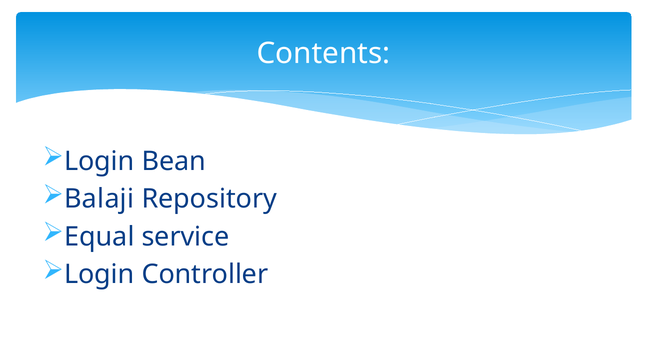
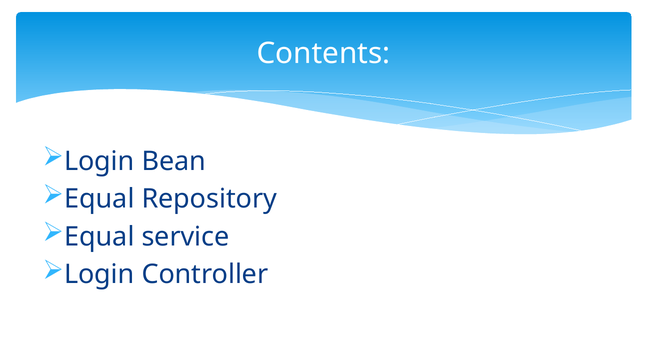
Balaji at (99, 199): Balaji -> Equal
